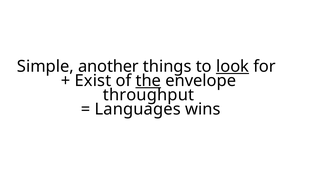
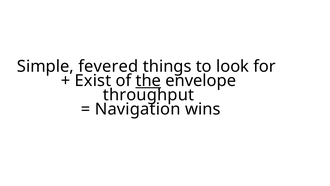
another: another -> fevered
look underline: present -> none
Languages: Languages -> Navigation
